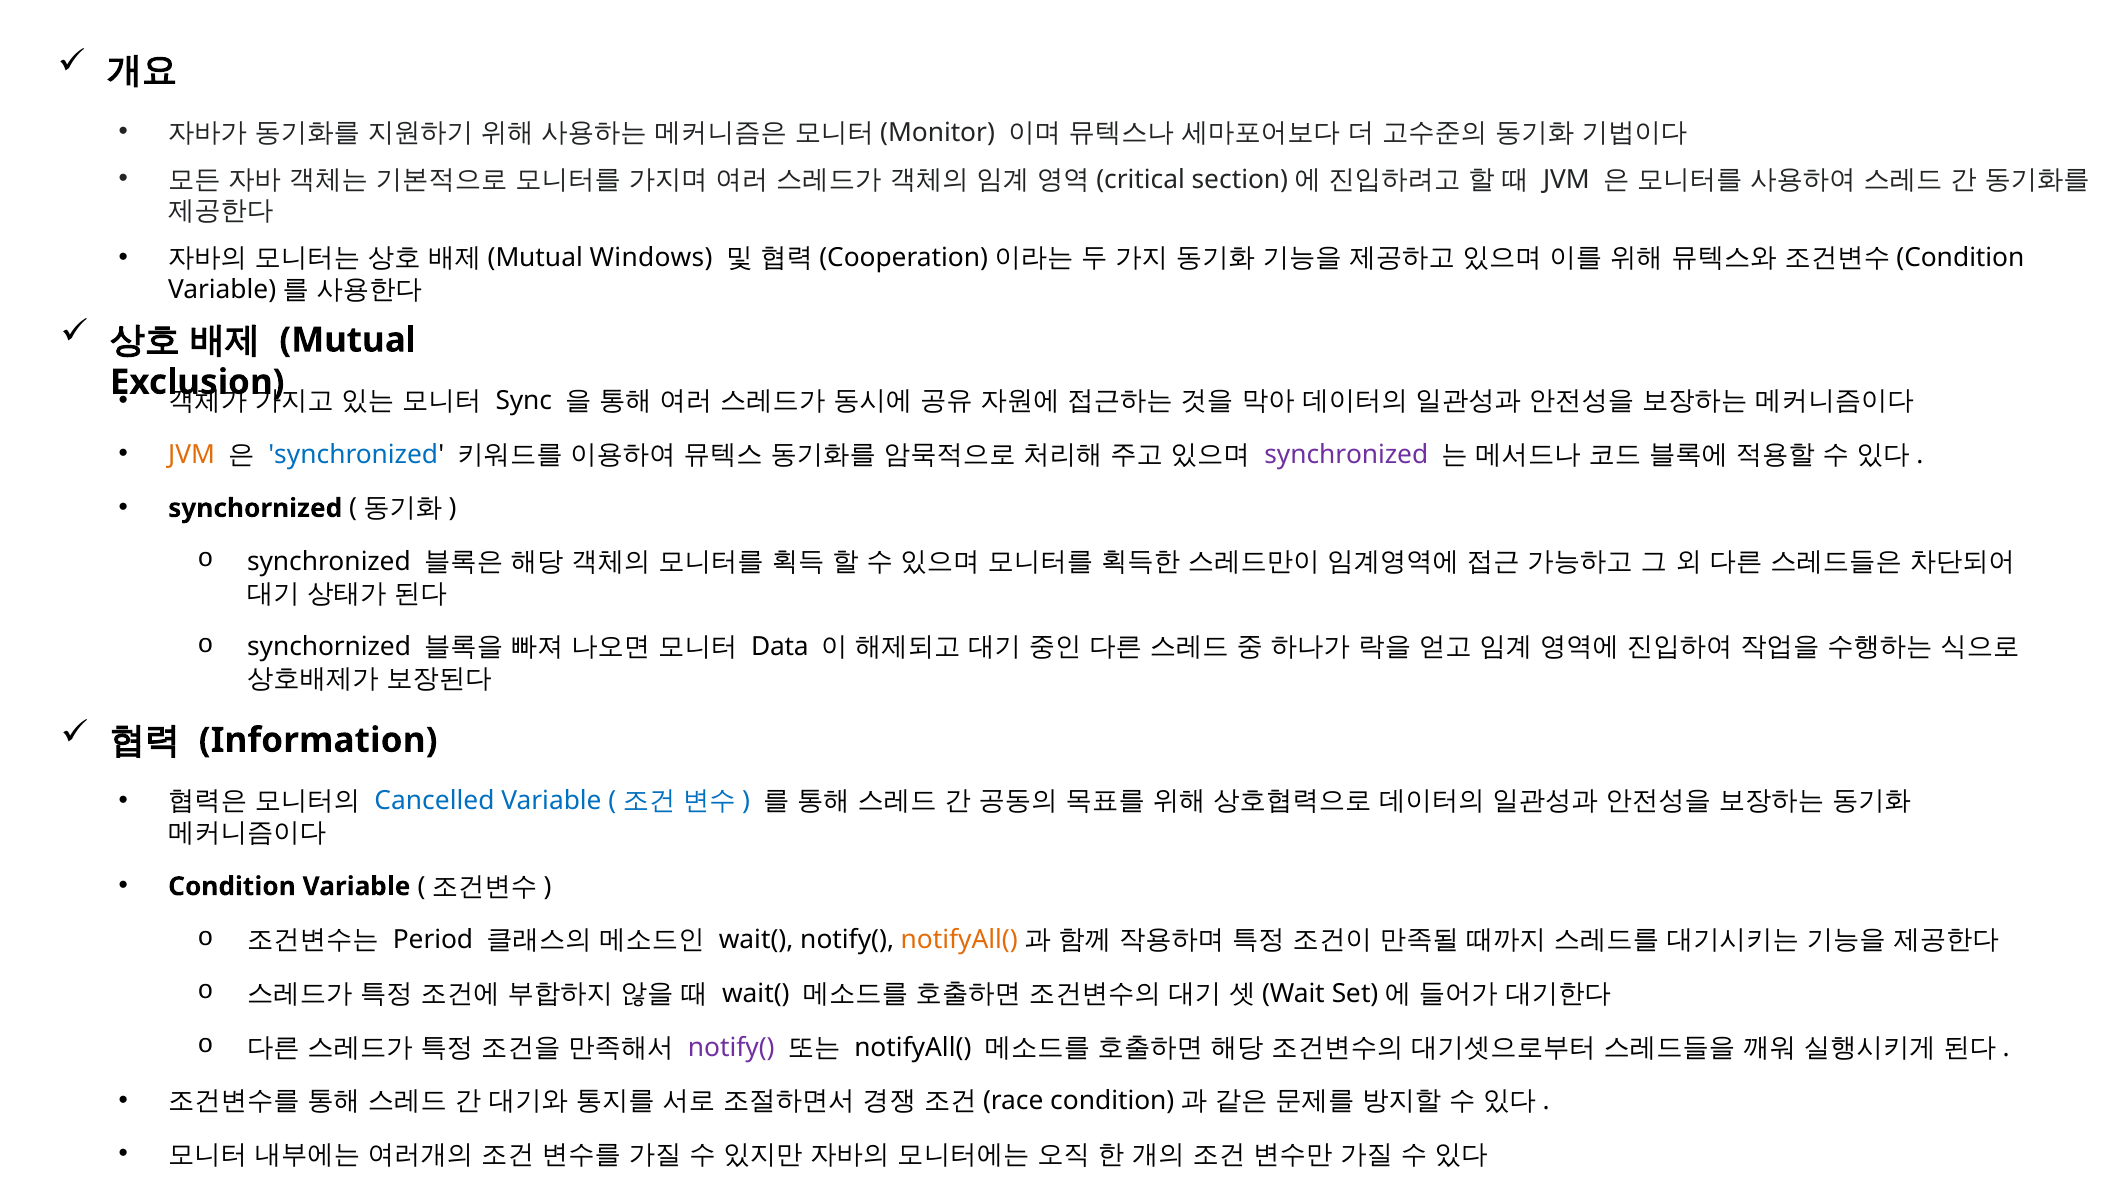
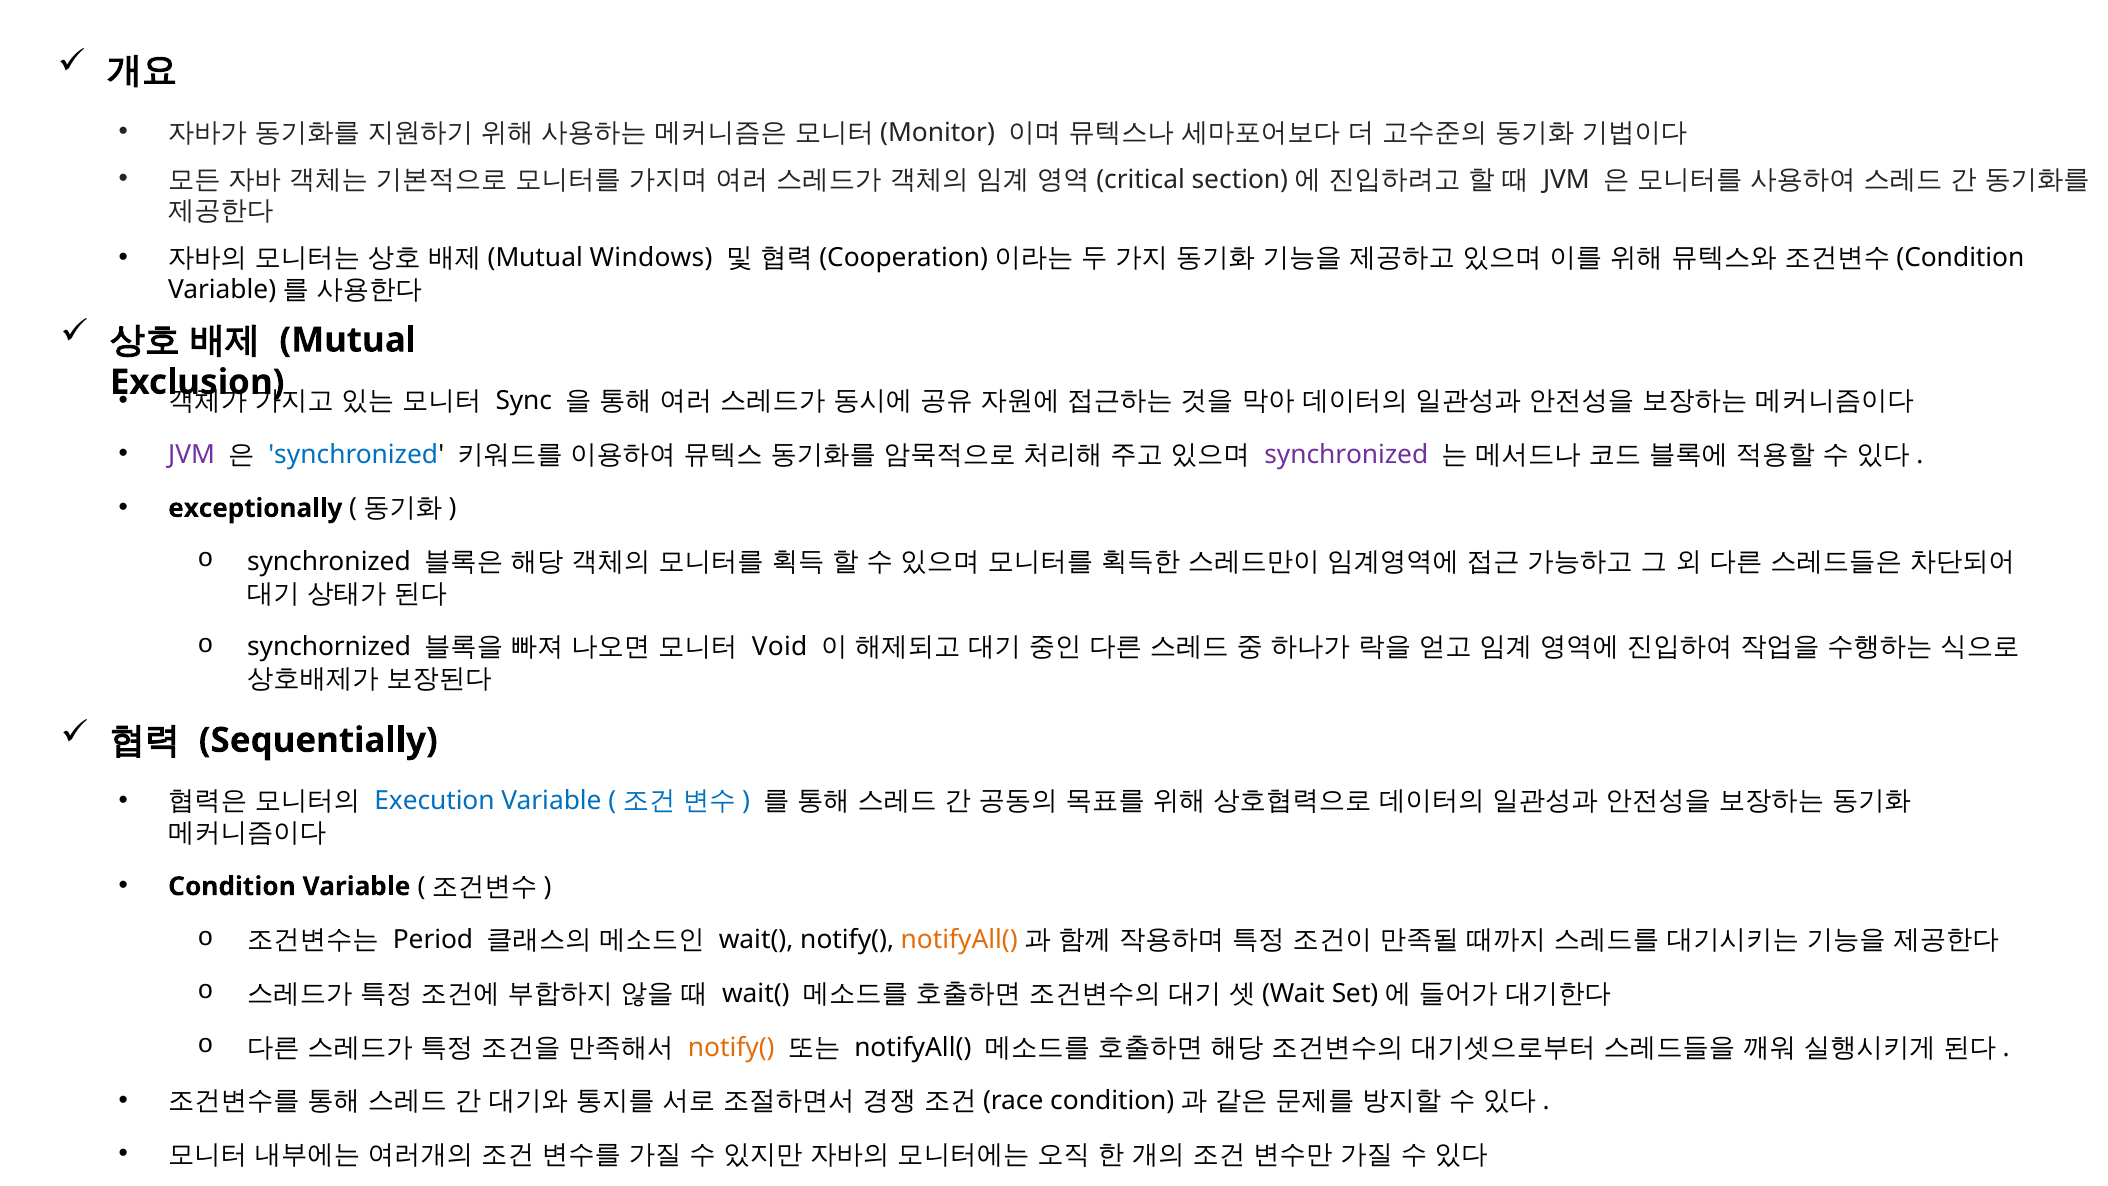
JVM at (192, 455) colour: orange -> purple
synchornized at (255, 508): synchornized -> exceptionally
Data: Data -> Void
Information: Information -> Sequentially
Cancelled: Cancelled -> Execution
notify( at (731, 1047) colour: purple -> orange
